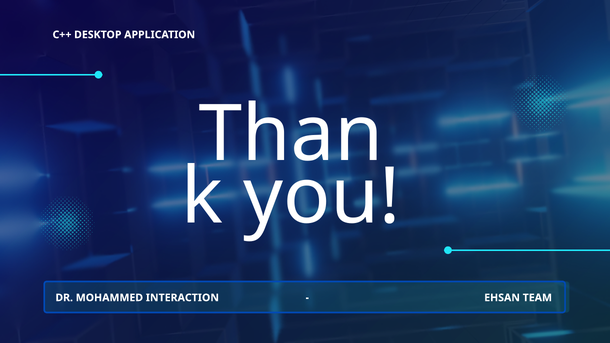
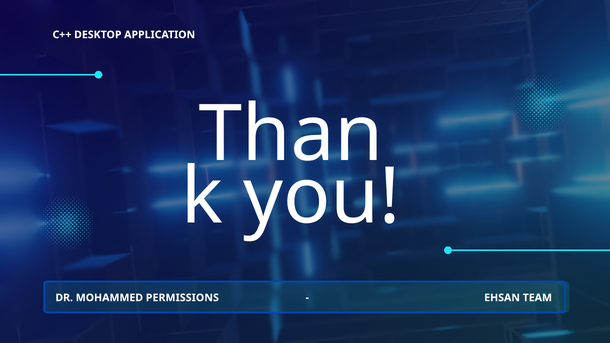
INTERACTION: INTERACTION -> PERMISSIONS
